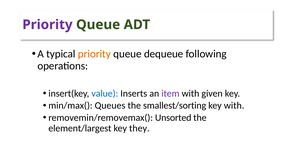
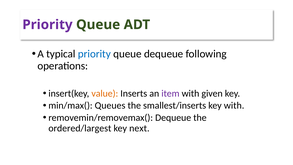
priority at (94, 54) colour: orange -> blue
value colour: blue -> orange
smallest/sorting: smallest/sorting -> smallest/inserts
removemin/removemax( Unsorted: Unsorted -> Dequeue
element/largest: element/largest -> ordered/largest
they: they -> next
